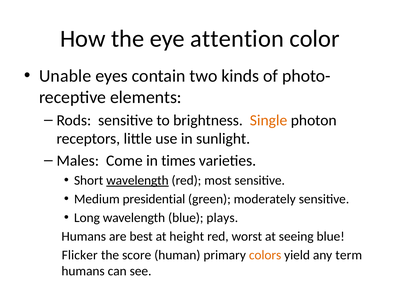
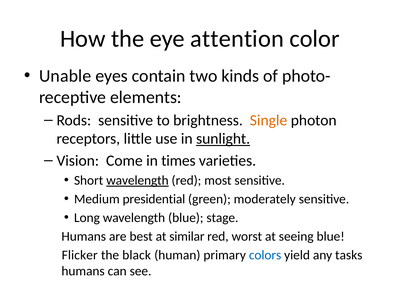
sunlight underline: none -> present
Males: Males -> Vision
plays: plays -> stage
height: height -> similar
score: score -> black
colors colour: orange -> blue
term: term -> tasks
